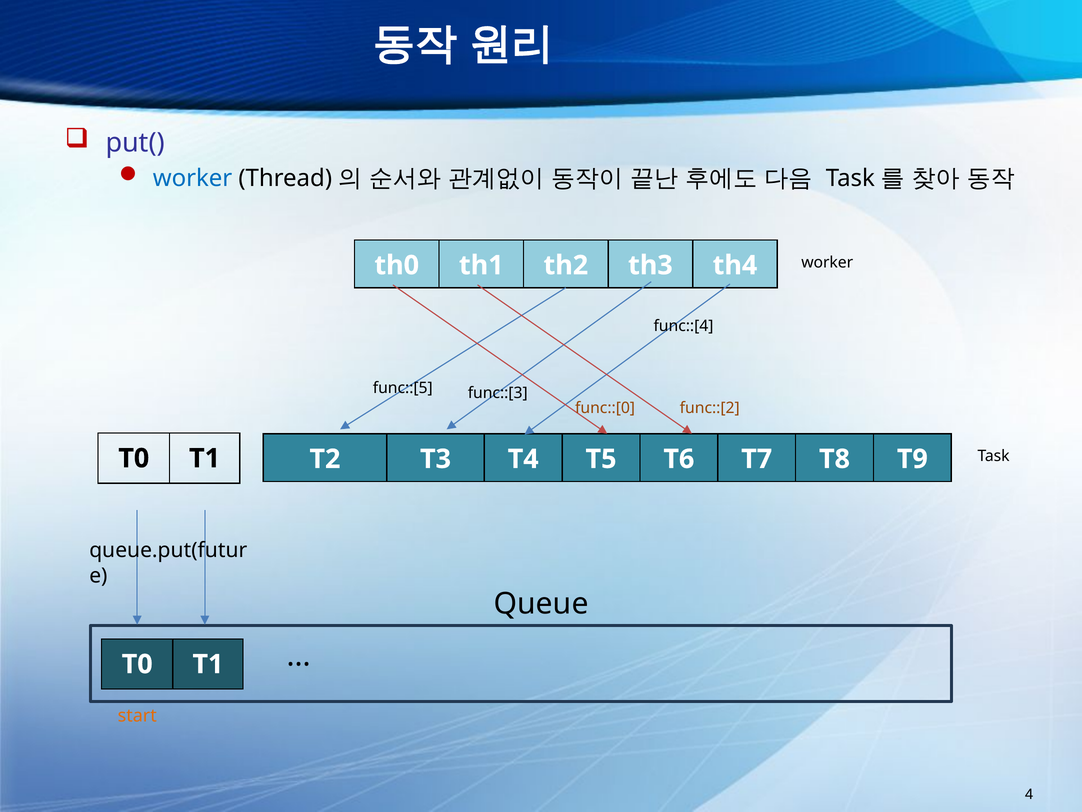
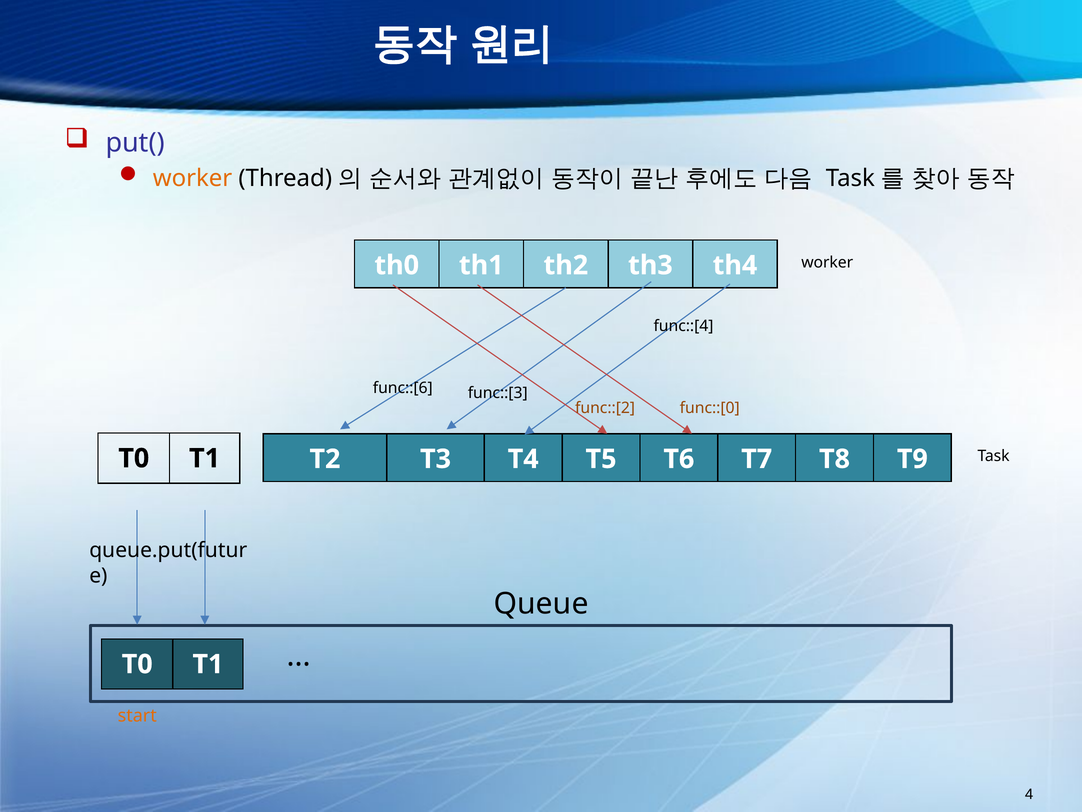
worker at (193, 178) colour: blue -> orange
func::[5: func::[5 -> func::[6
func::[0: func::[0 -> func::[2
func::[2: func::[2 -> func::[0
